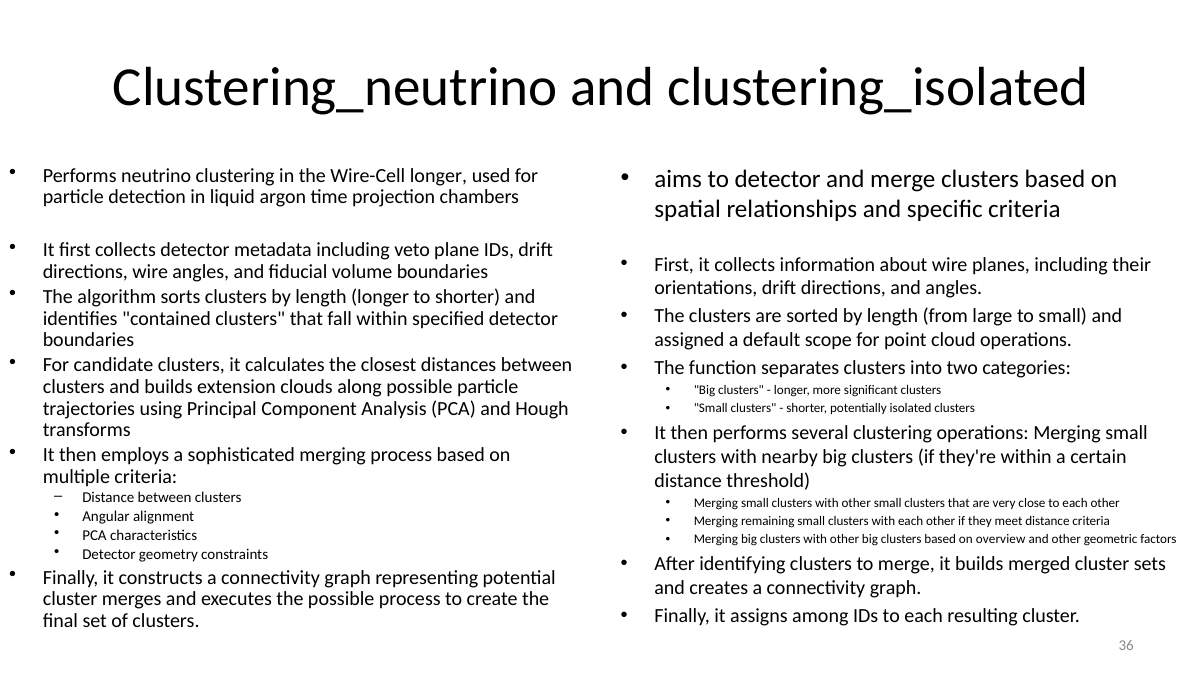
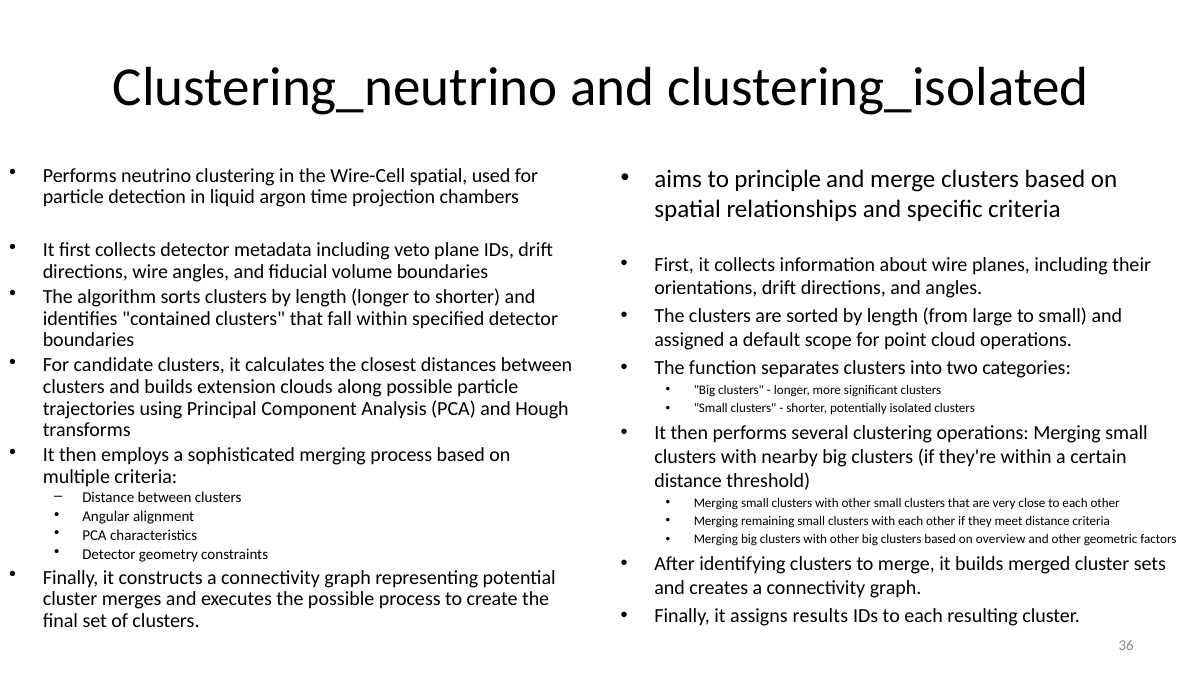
Wire-Cell longer: longer -> spatial
to detector: detector -> principle
among: among -> results
